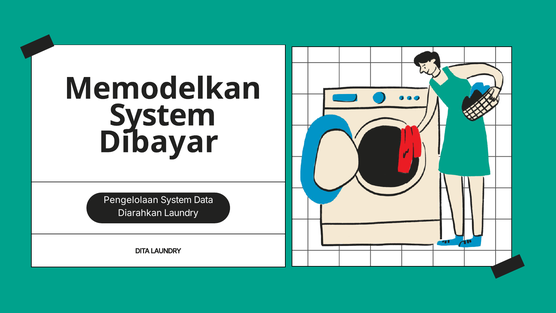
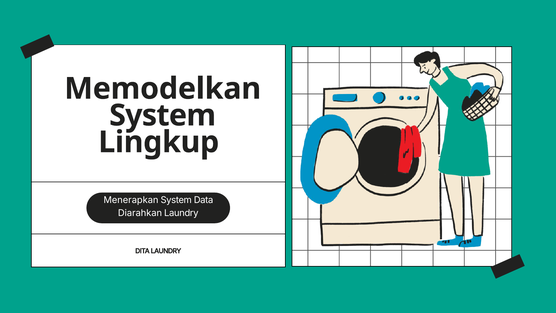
Dibayar: Dibayar -> Lingkup
Pengelolaan: Pengelolaan -> Menerapkan
